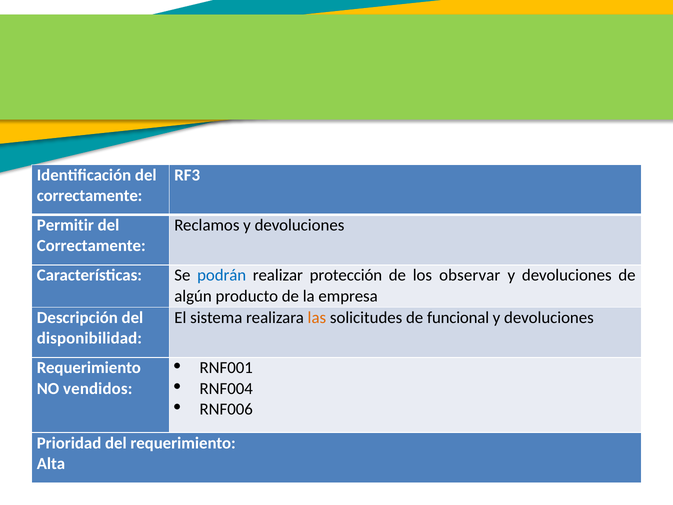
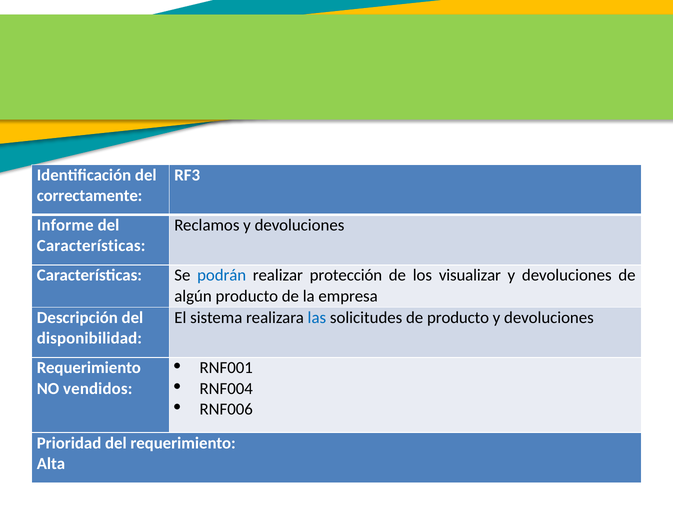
Permitir: Permitir -> Informe
Correctamente at (91, 246): Correctamente -> Características
observar: observar -> visualizar
las colour: orange -> blue
de funcional: funcional -> producto
